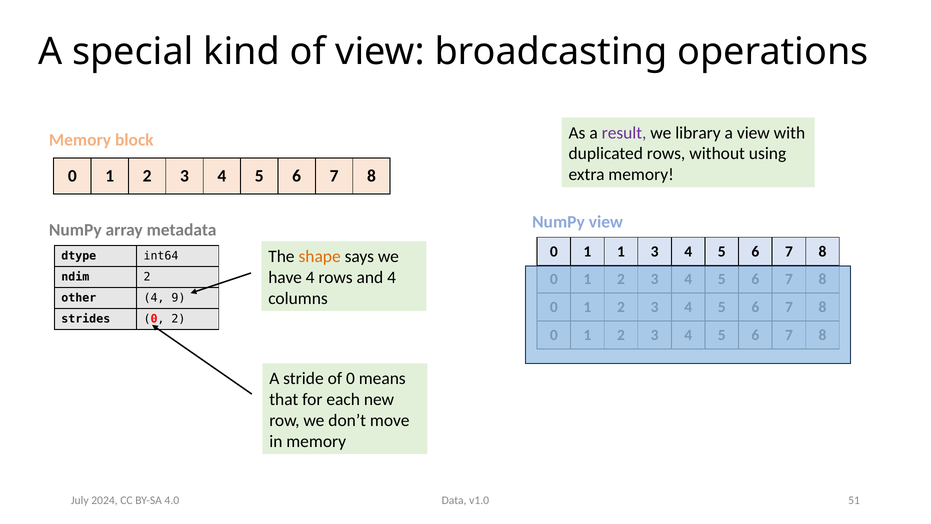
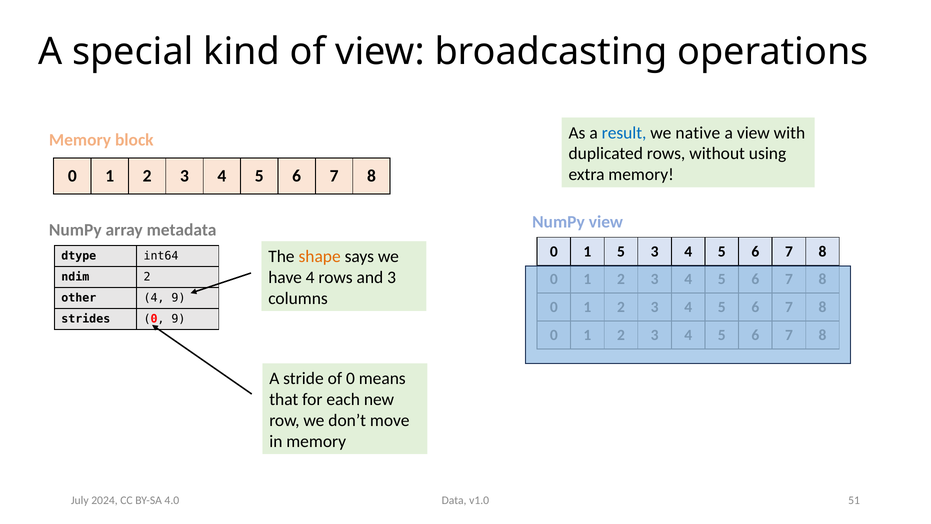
result colour: purple -> blue
library: library -> native
1 1: 1 -> 5
and 4: 4 -> 3
0 2: 2 -> 9
